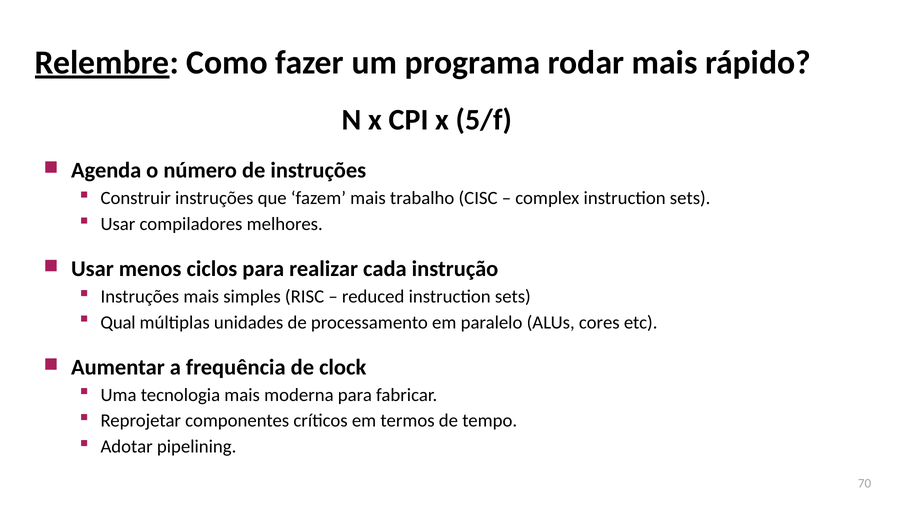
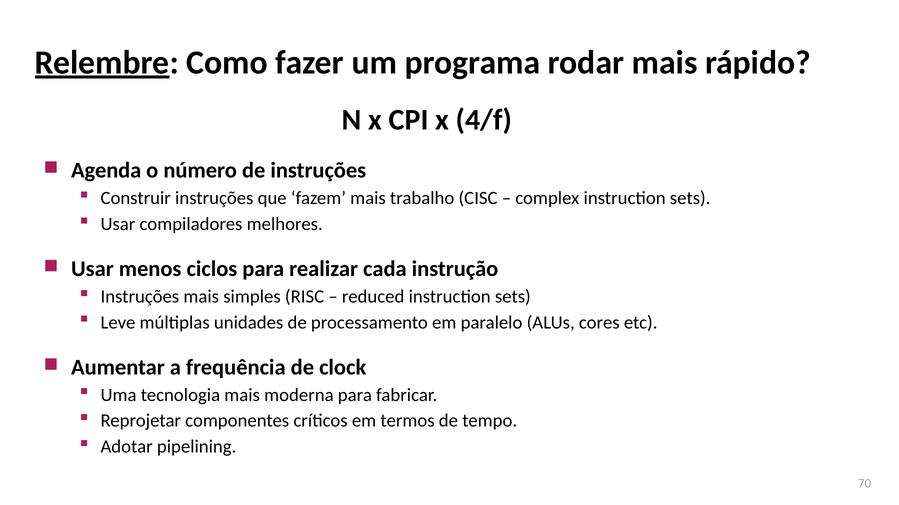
5/f: 5/f -> 4/f
Qual: Qual -> Leve
